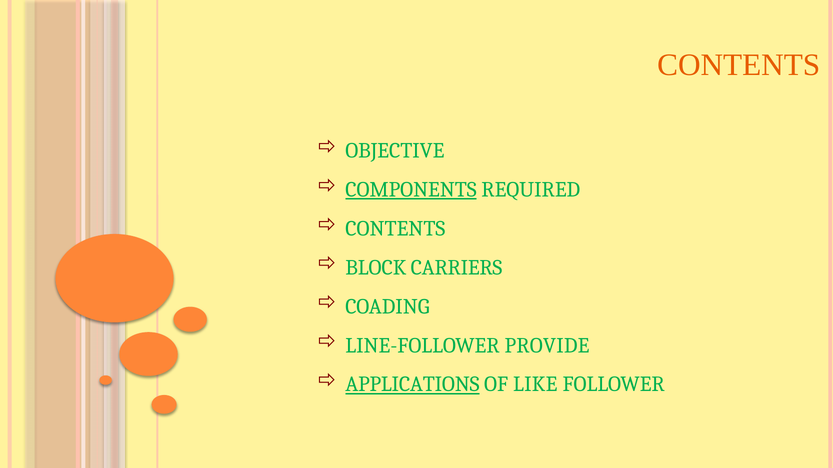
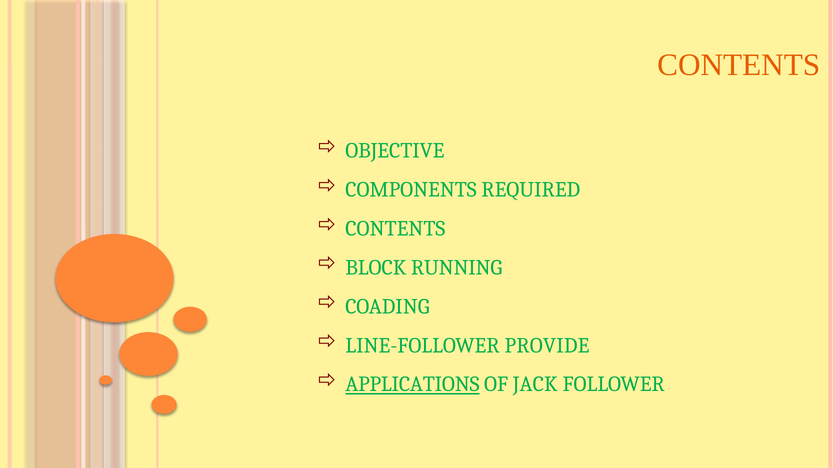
COMPONENTS underline: present -> none
CARRIERS: CARRIERS -> RUNNING
LIKE: LIKE -> JACK
